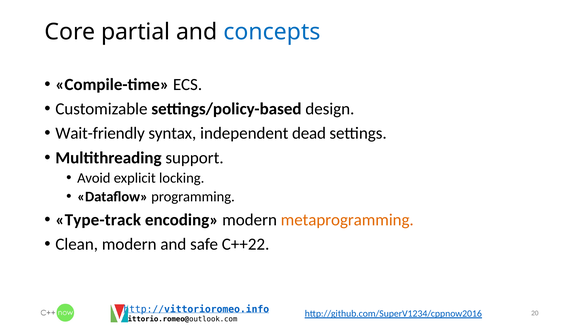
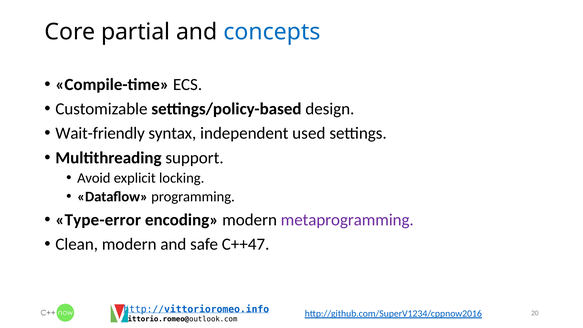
dead: dead -> used
Type-track: Type-track -> Type-error
metaprogramming colour: orange -> purple
C++22: C++22 -> C++47
